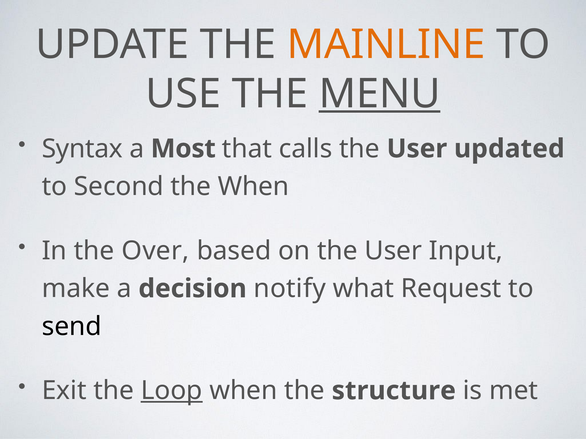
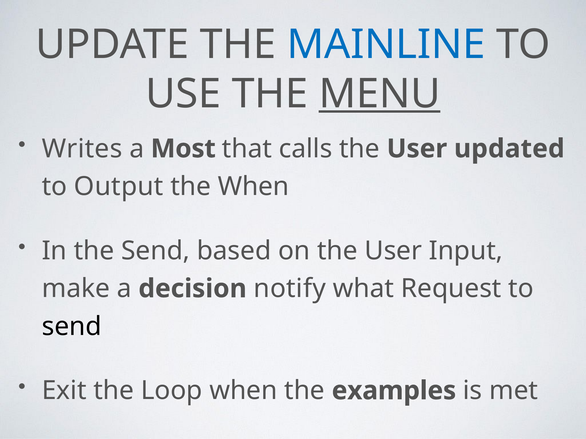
MAINLINE colour: orange -> blue
Syntax: Syntax -> Writes
Second: Second -> Output
the Over: Over -> Send
Loop underline: present -> none
structure: structure -> examples
